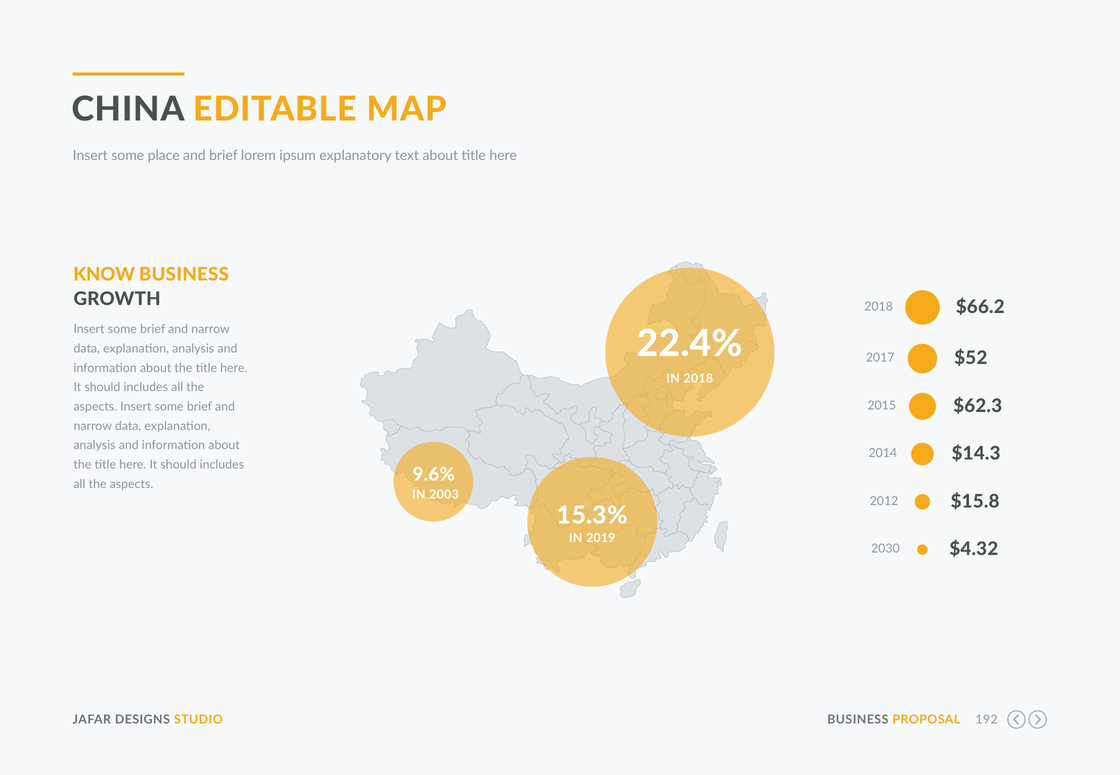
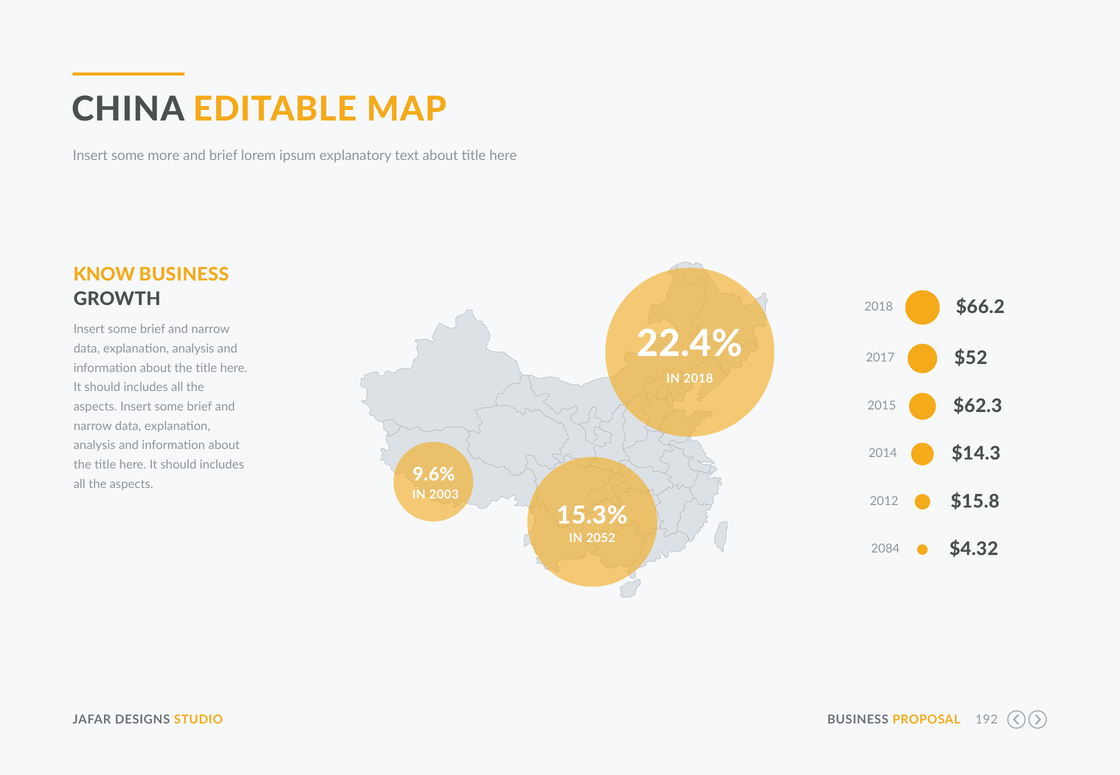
place: place -> more
2019: 2019 -> 2052
2030: 2030 -> 2084
